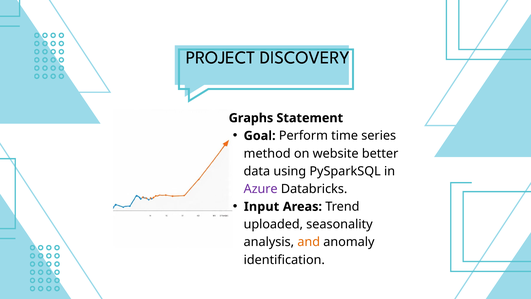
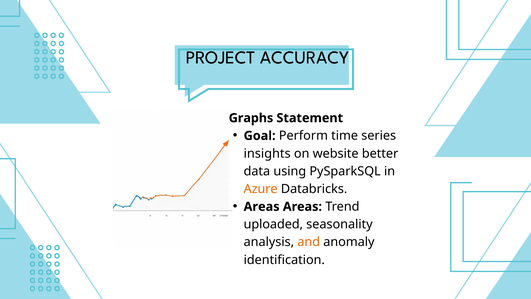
DISCOVERY: DISCOVERY -> ACCURACY
method: method -> insights
Azure colour: purple -> orange
Input at (262, 206): Input -> Areas
